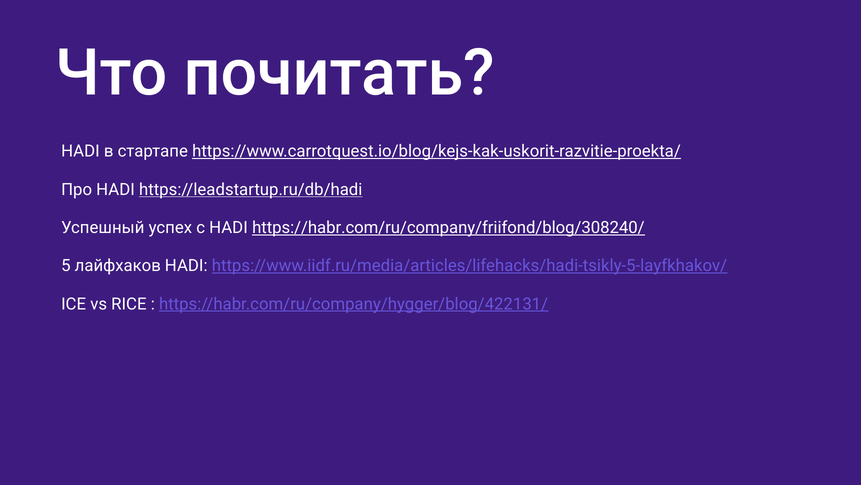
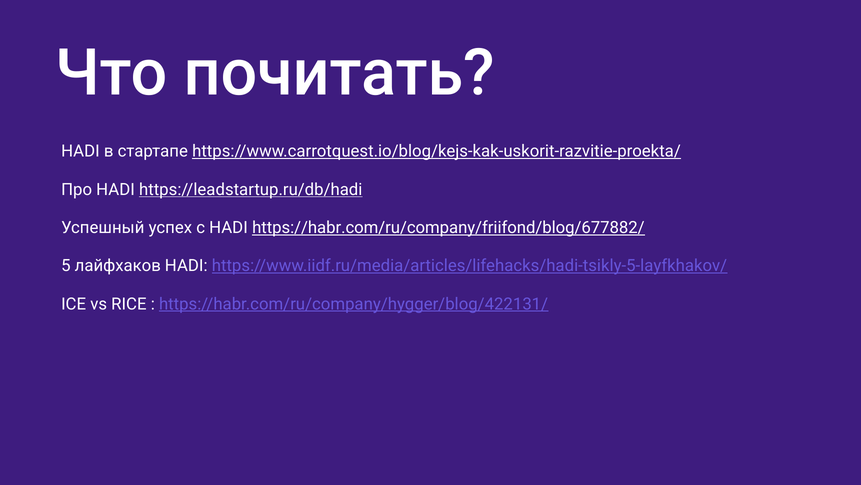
https://habr.com/ru/company/friifond/blog/308240/: https://habr.com/ru/company/friifond/blog/308240/ -> https://habr.com/ru/company/friifond/blog/677882/
